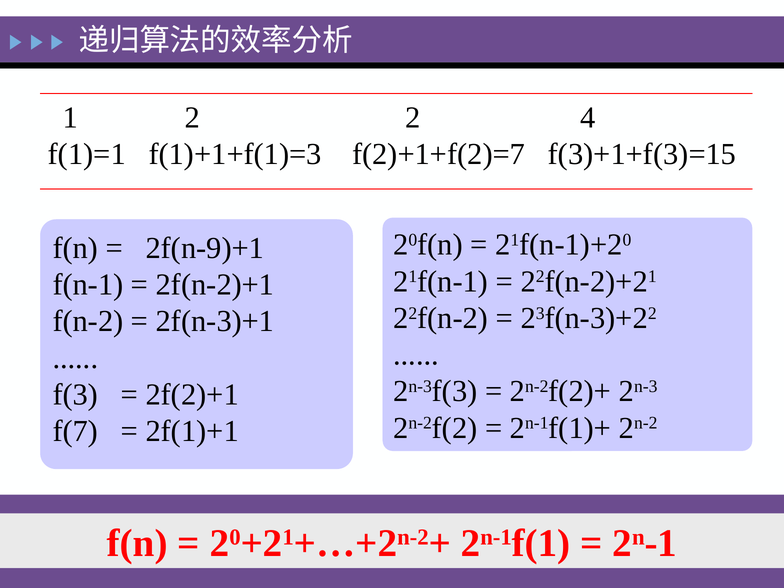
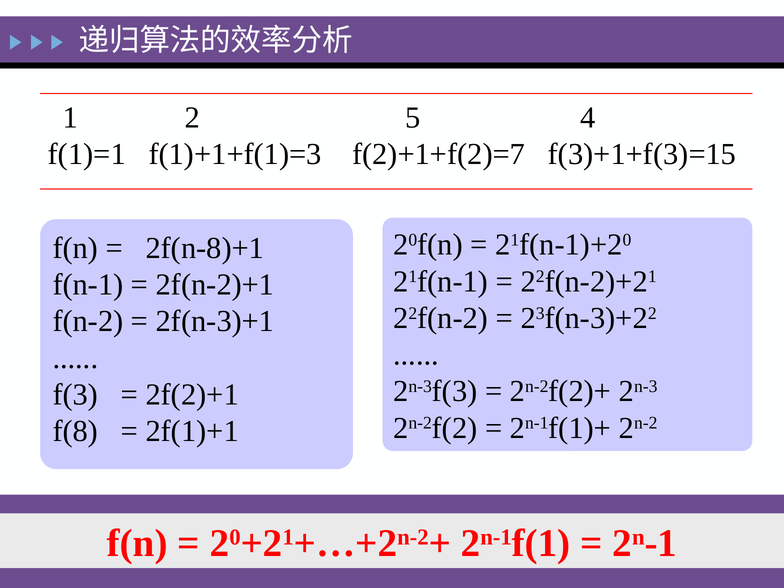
2 2: 2 -> 5
2f(n-9)+1: 2f(n-9)+1 -> 2f(n-8)+1
f(7: f(7 -> f(8
